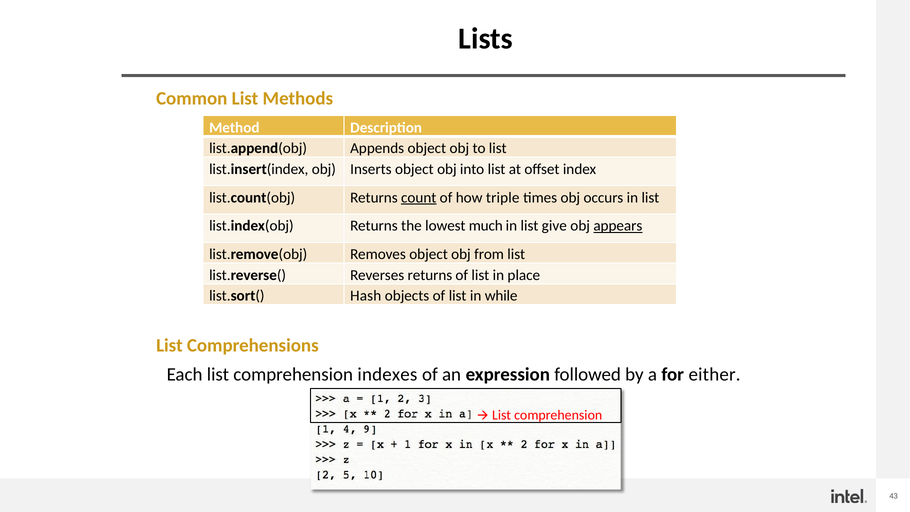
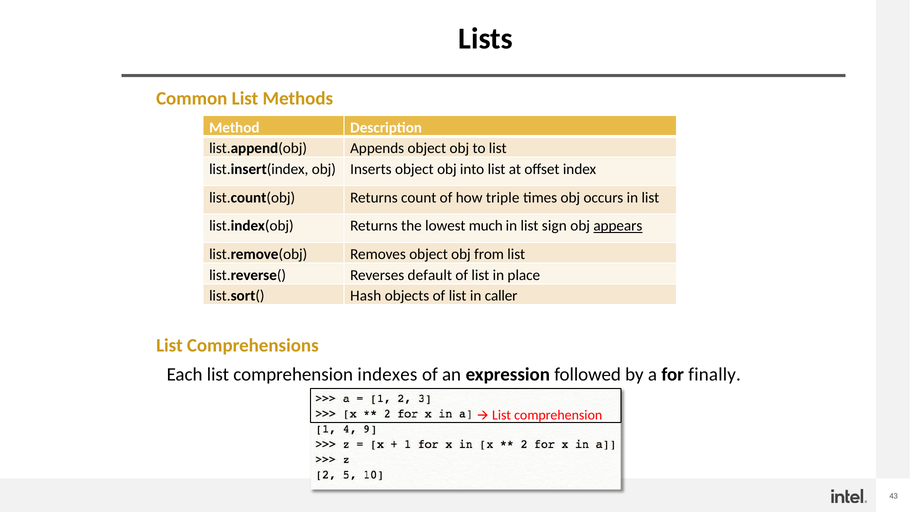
count underline: present -> none
give: give -> sign
Reverses returns: returns -> default
while: while -> caller
either: either -> finally
